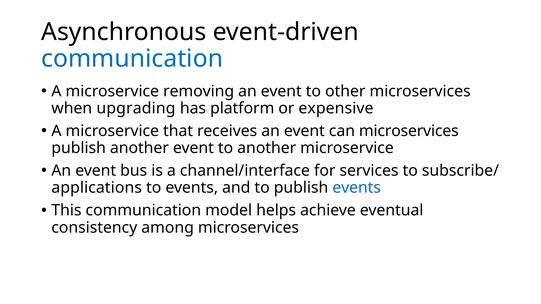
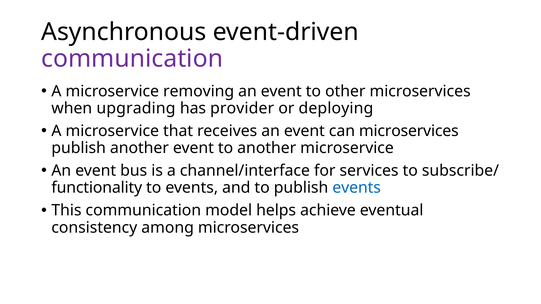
communication at (132, 59) colour: blue -> purple
platform: platform -> provider
expensive: expensive -> deploying
applications: applications -> functionality
